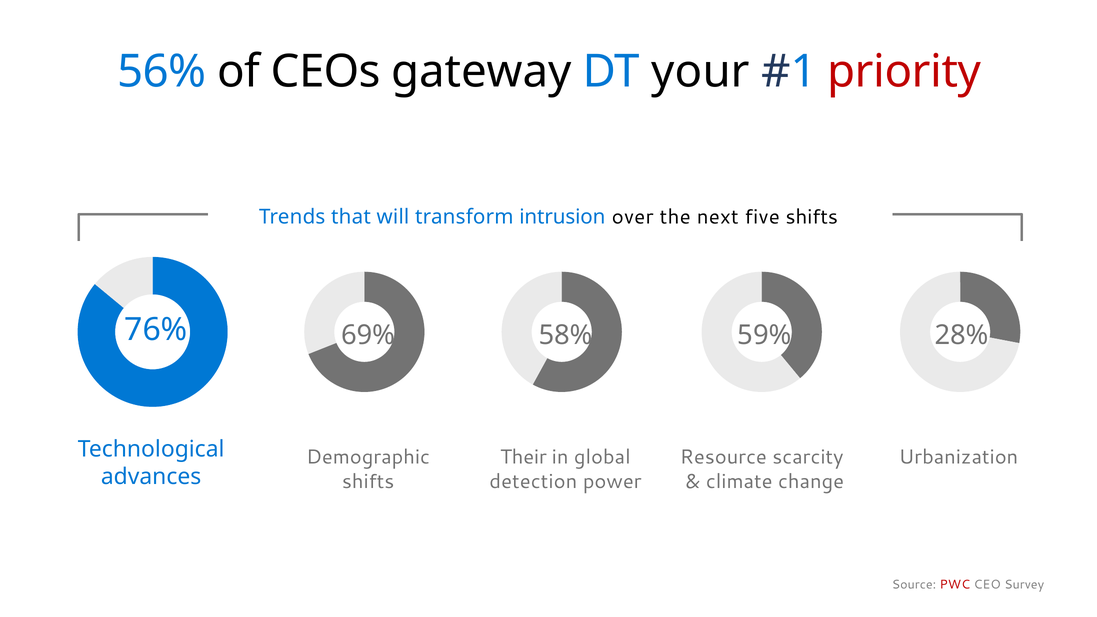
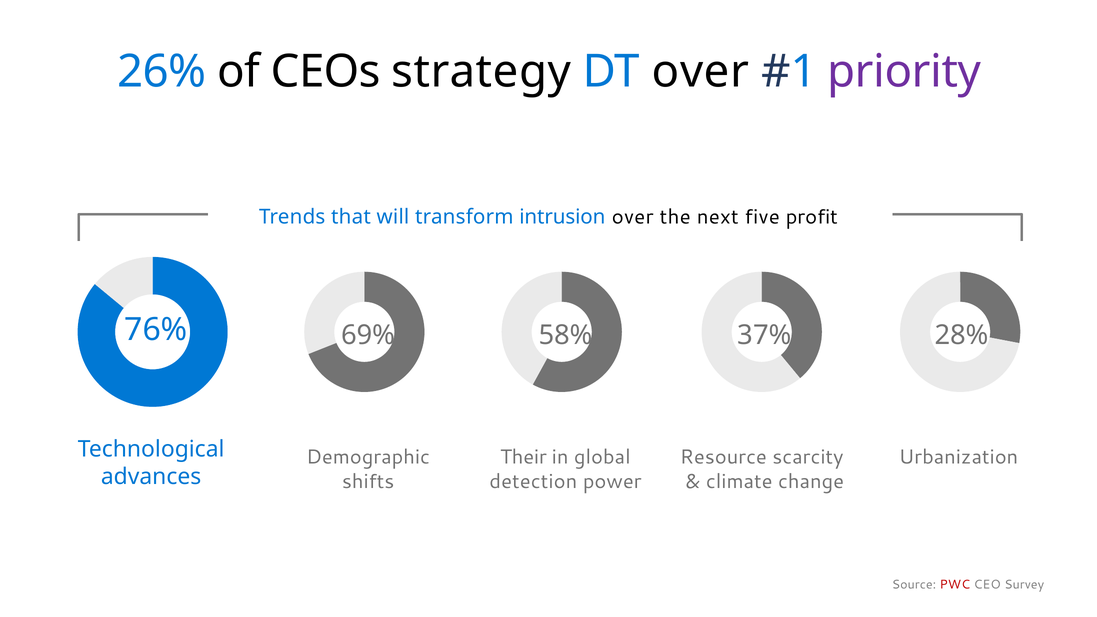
56%: 56% -> 26%
gateway: gateway -> strategy
DT your: your -> over
priority colour: red -> purple
five shifts: shifts -> profit
59%: 59% -> 37%
